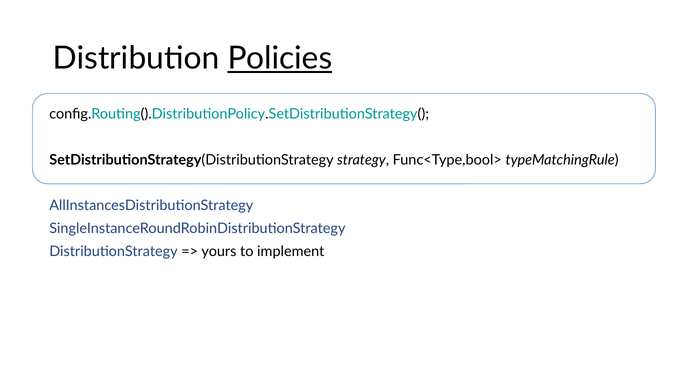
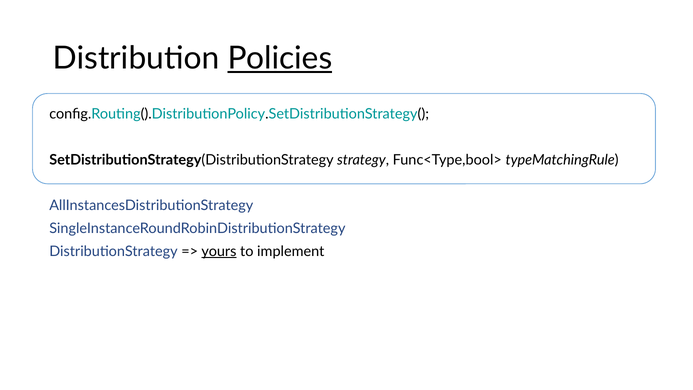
yours underline: none -> present
